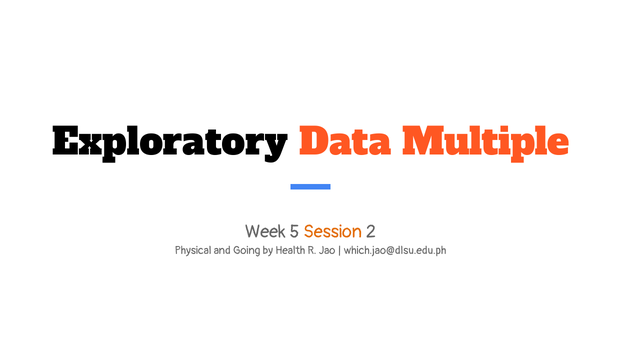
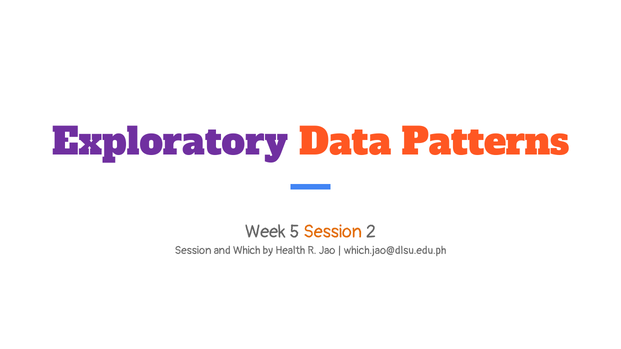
Exploratory colour: black -> purple
Multiple: Multiple -> Patterns
Physical at (193, 251): Physical -> Session
Going: Going -> Which
